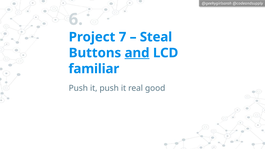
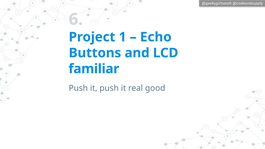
7: 7 -> 1
Steal: Steal -> Echo
and underline: present -> none
